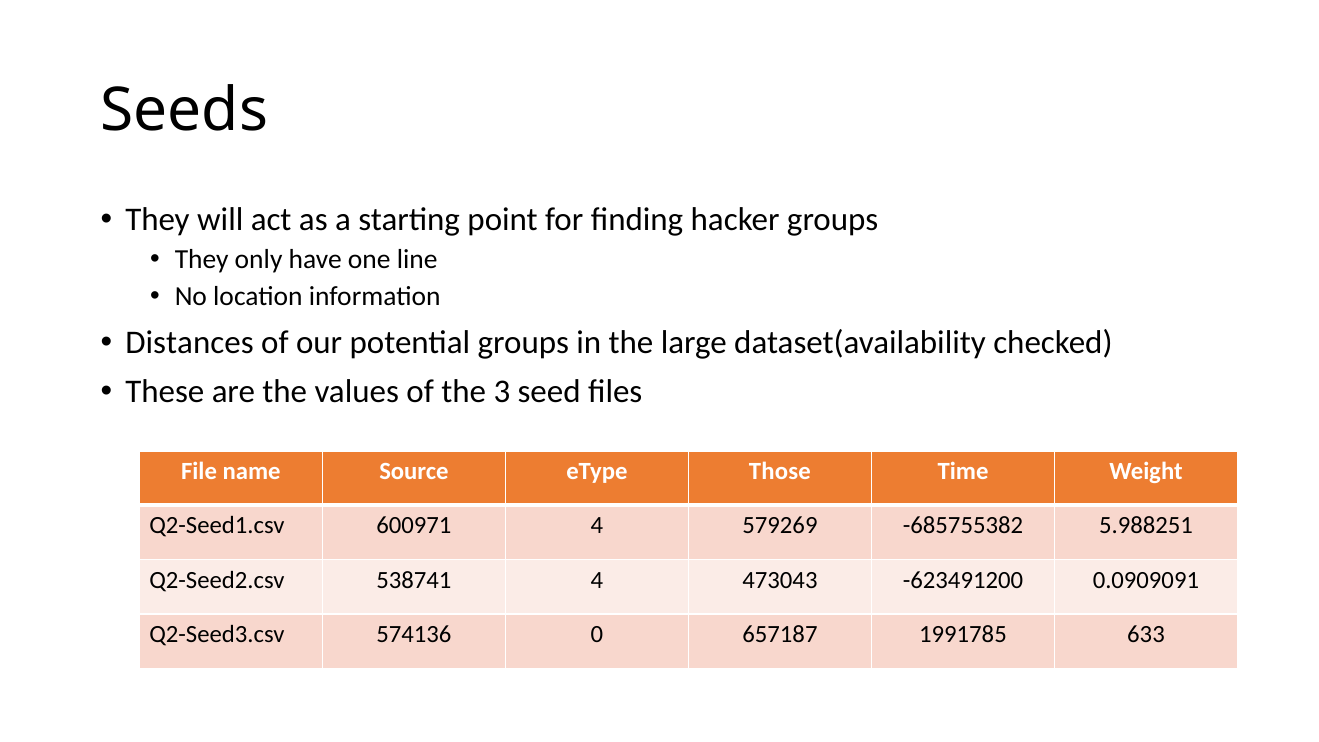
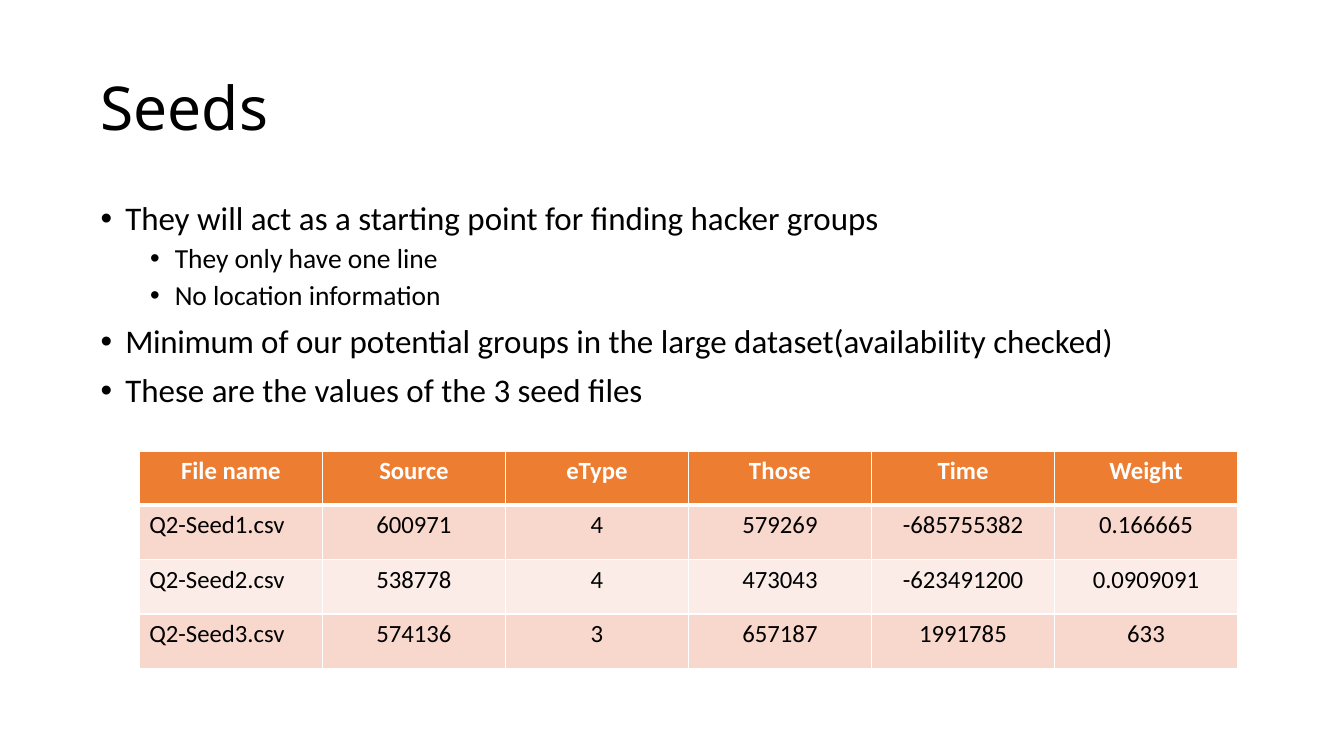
Distances: Distances -> Minimum
5.988251: 5.988251 -> 0.166665
538741: 538741 -> 538778
574136 0: 0 -> 3
